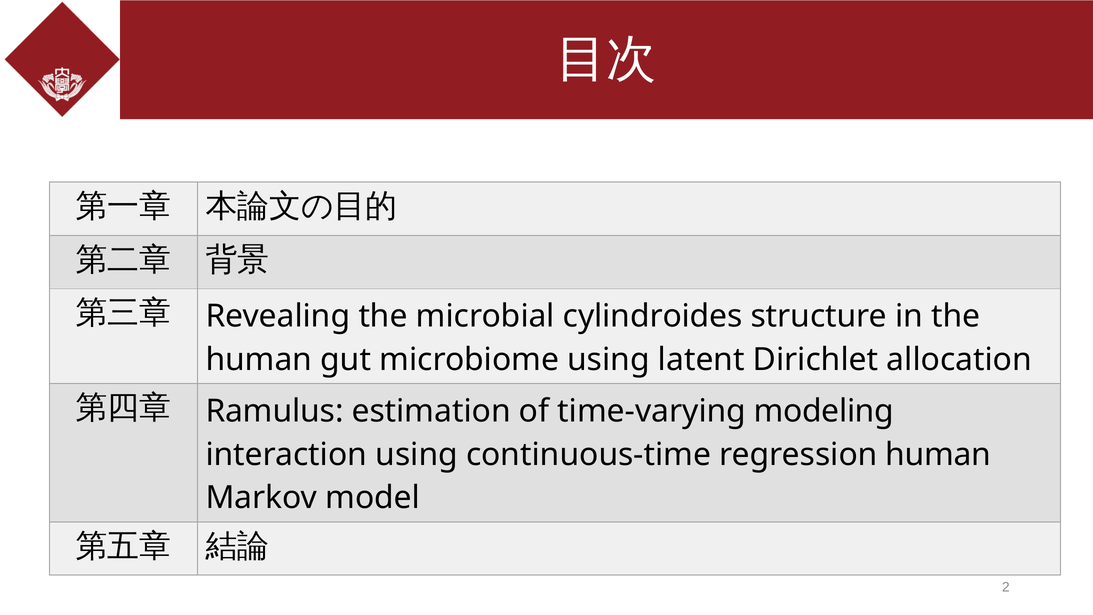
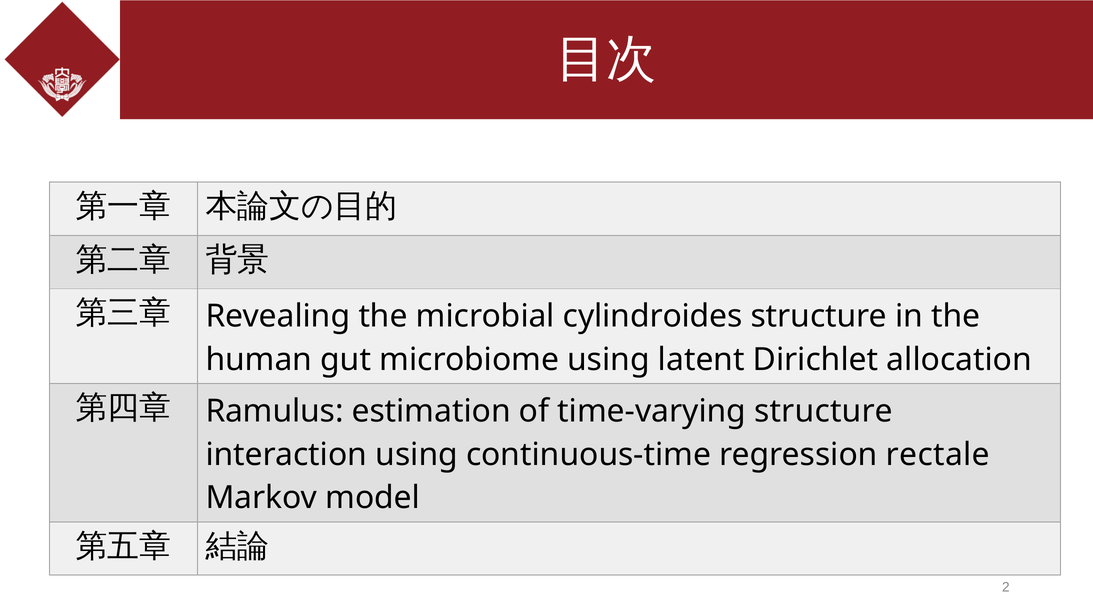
time-varying modeling: modeling -> structure
regression human: human -> rectale
